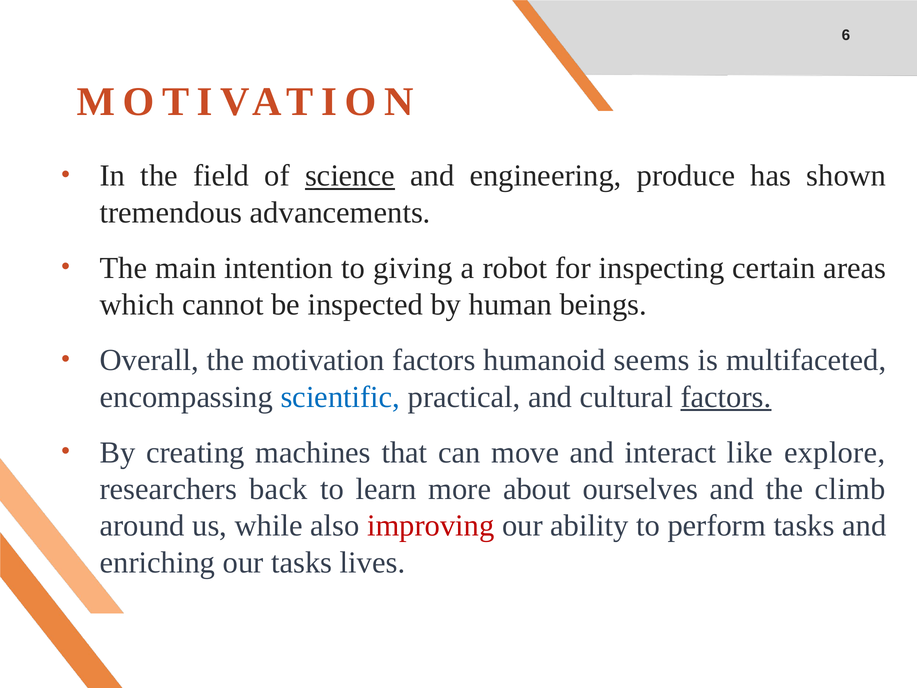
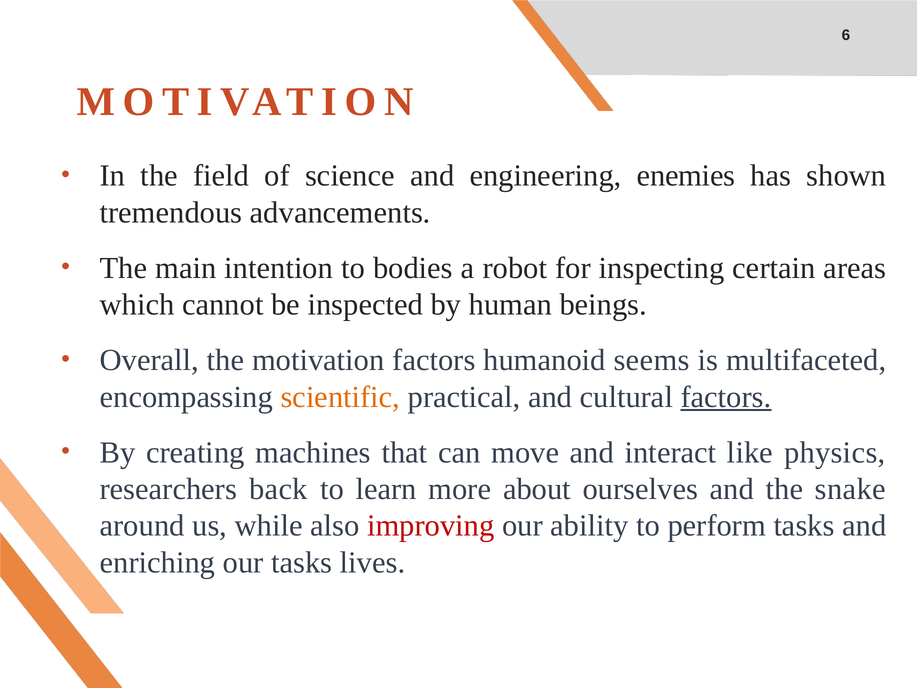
science underline: present -> none
produce: produce -> enemies
giving: giving -> bodies
scientific colour: blue -> orange
explore: explore -> physics
climb: climb -> snake
